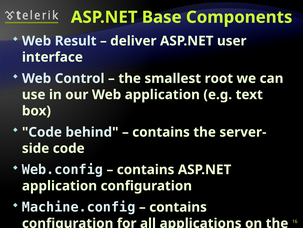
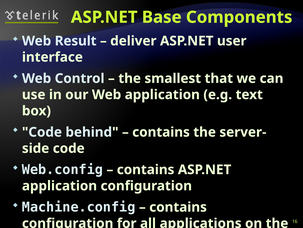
root: root -> that
